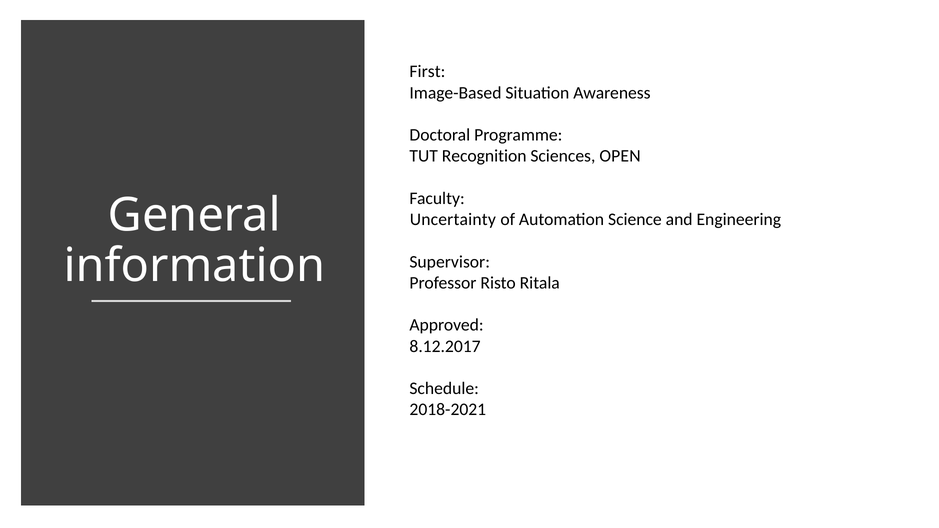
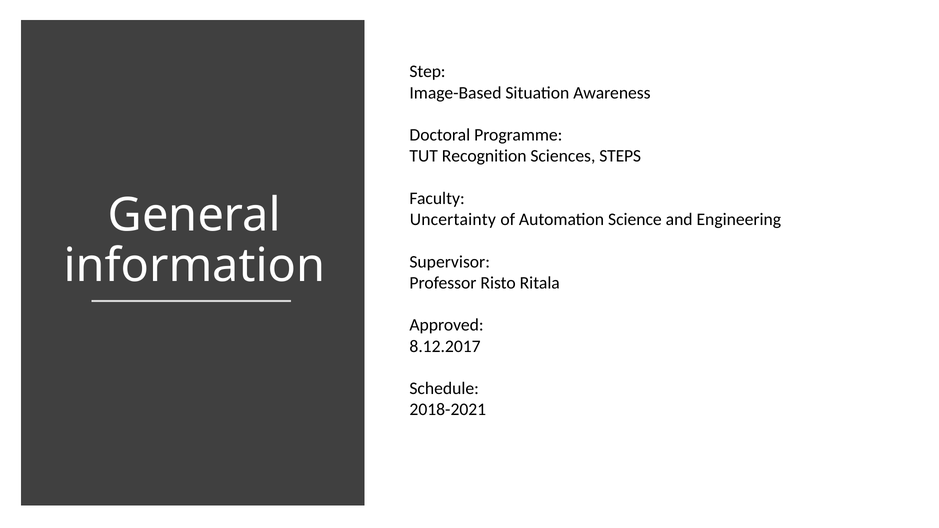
First: First -> Step
OPEN: OPEN -> STEPS
